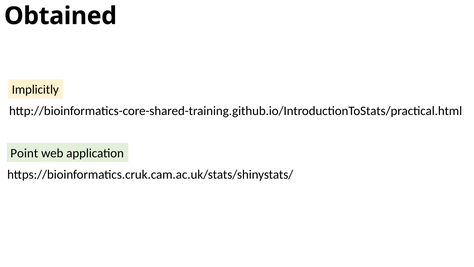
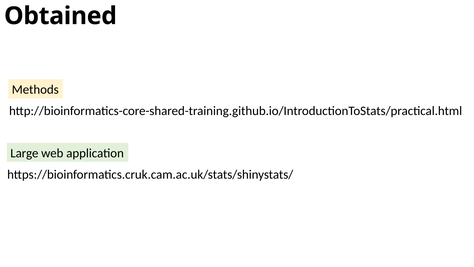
Implicitly: Implicitly -> Methods
Point: Point -> Large
